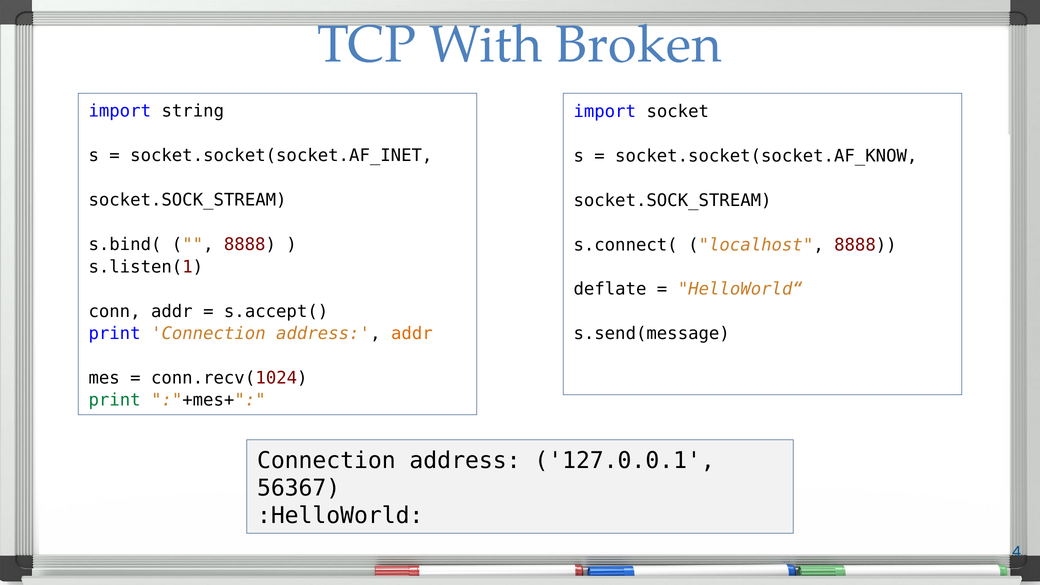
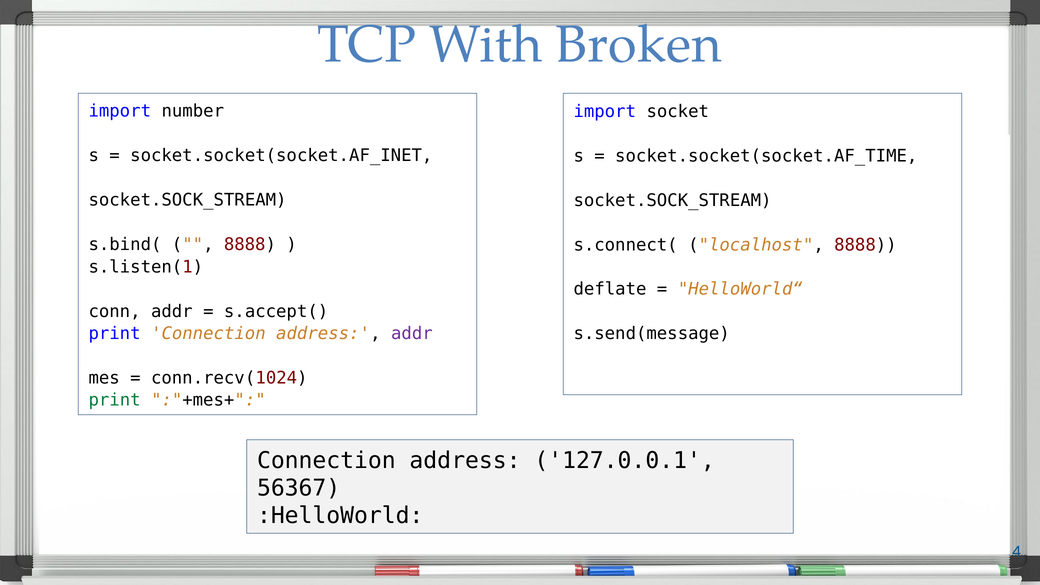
string: string -> number
socket.socket(socket.AF_KNOW: socket.socket(socket.AF_KNOW -> socket.socket(socket.AF_TIME
addr at (412, 334) colour: orange -> purple
